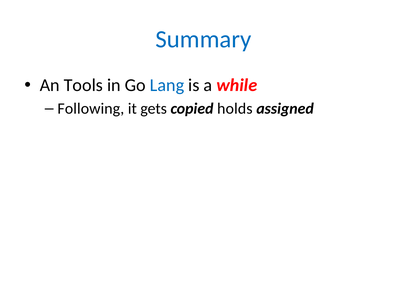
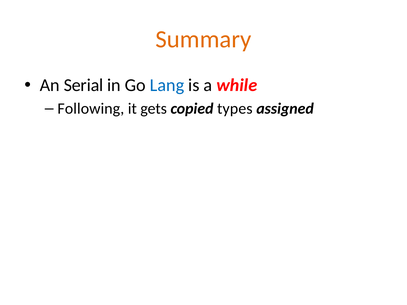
Summary colour: blue -> orange
Tools: Tools -> Serial
holds: holds -> types
